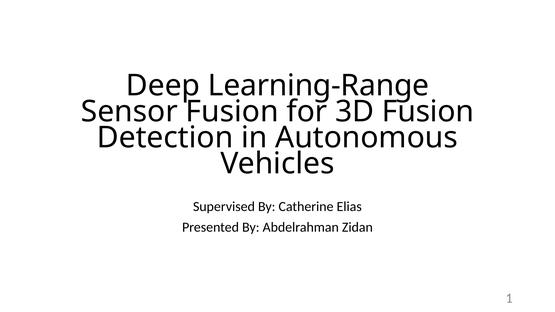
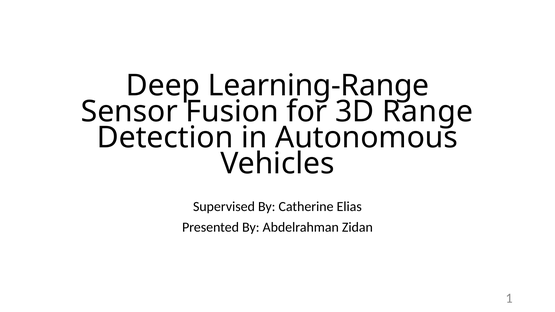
3D Fusion: Fusion -> Range
